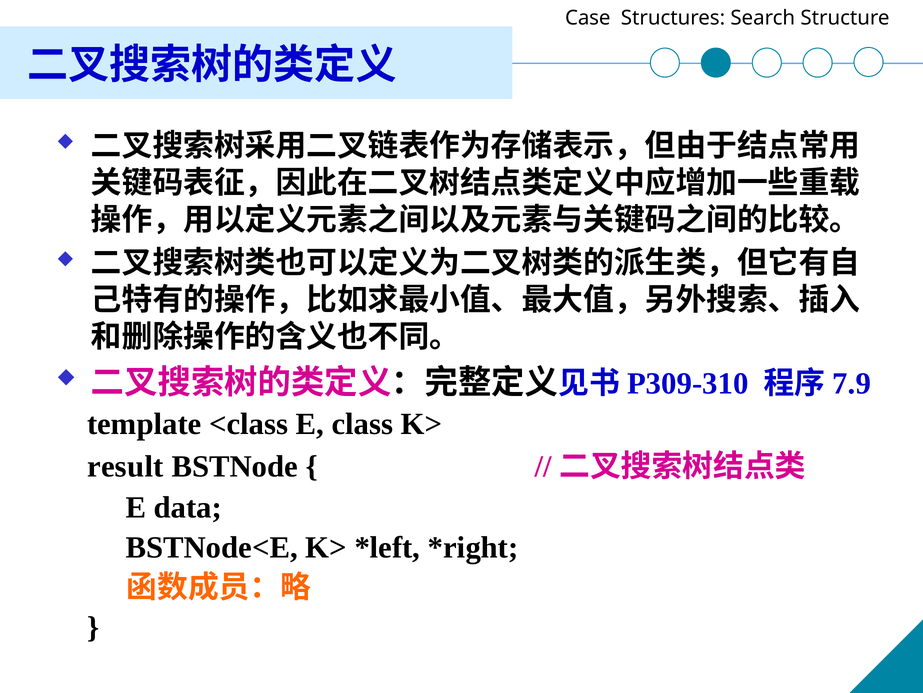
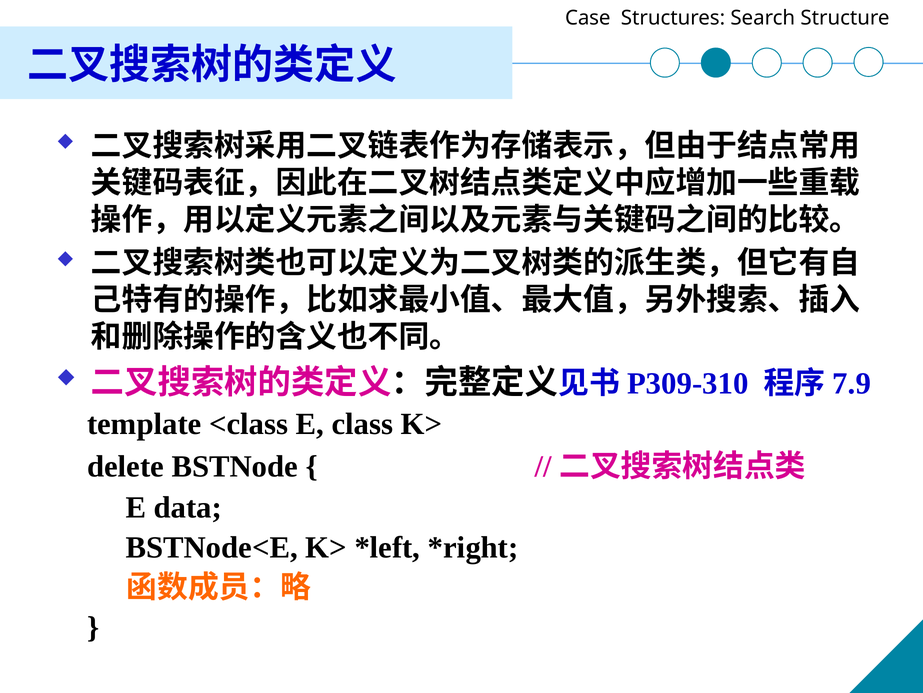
result: result -> delete
